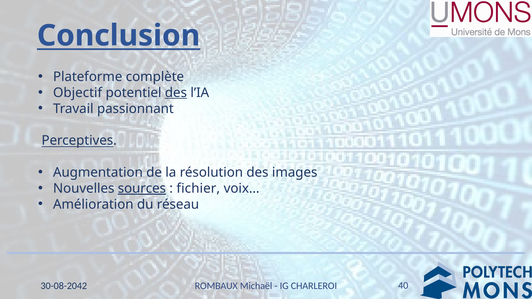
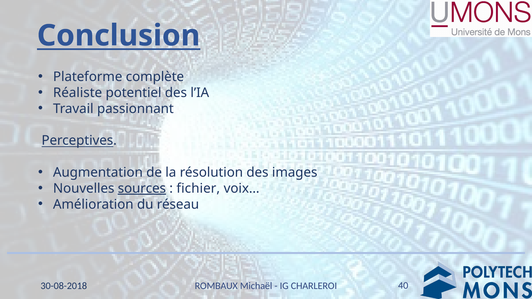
Objectif: Objectif -> Réaliste
des at (176, 93) underline: present -> none
30-08-2042: 30-08-2042 -> 30-08-2018
